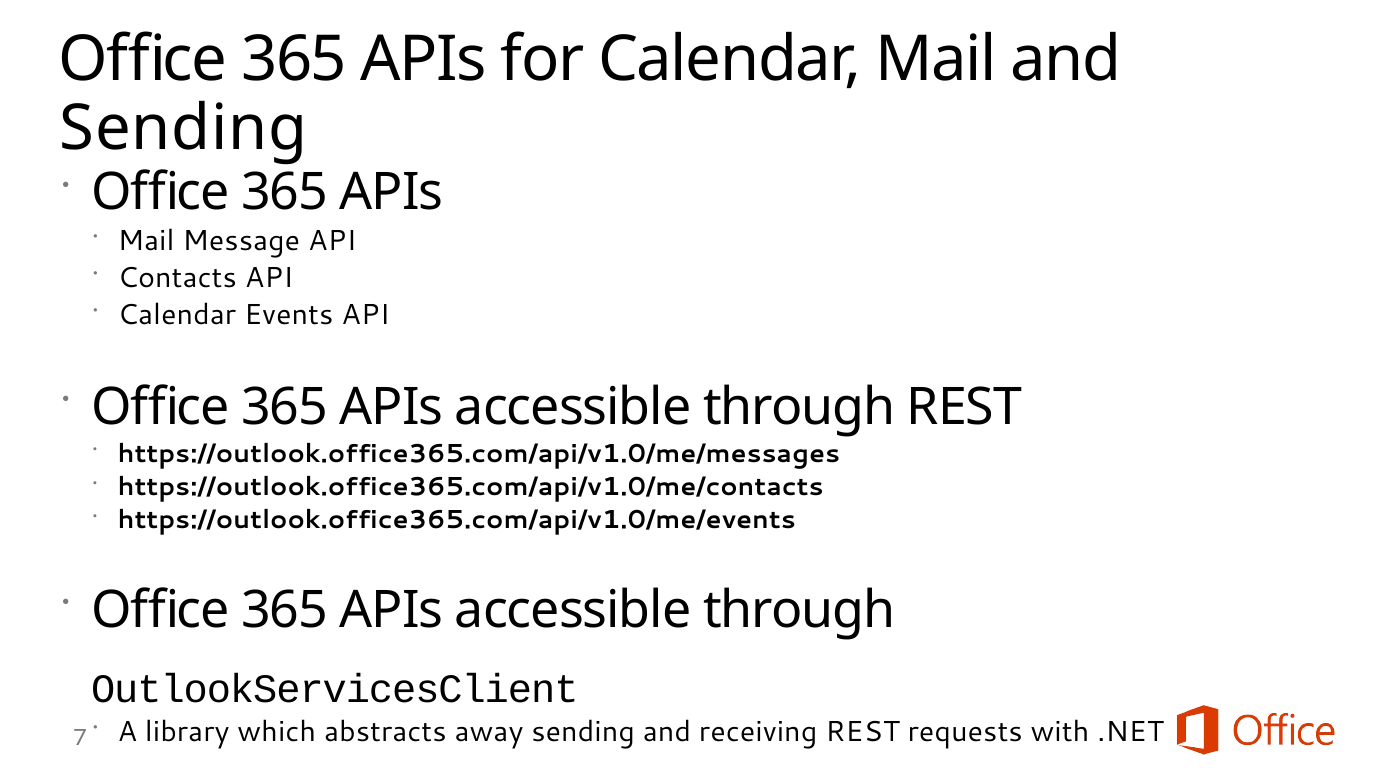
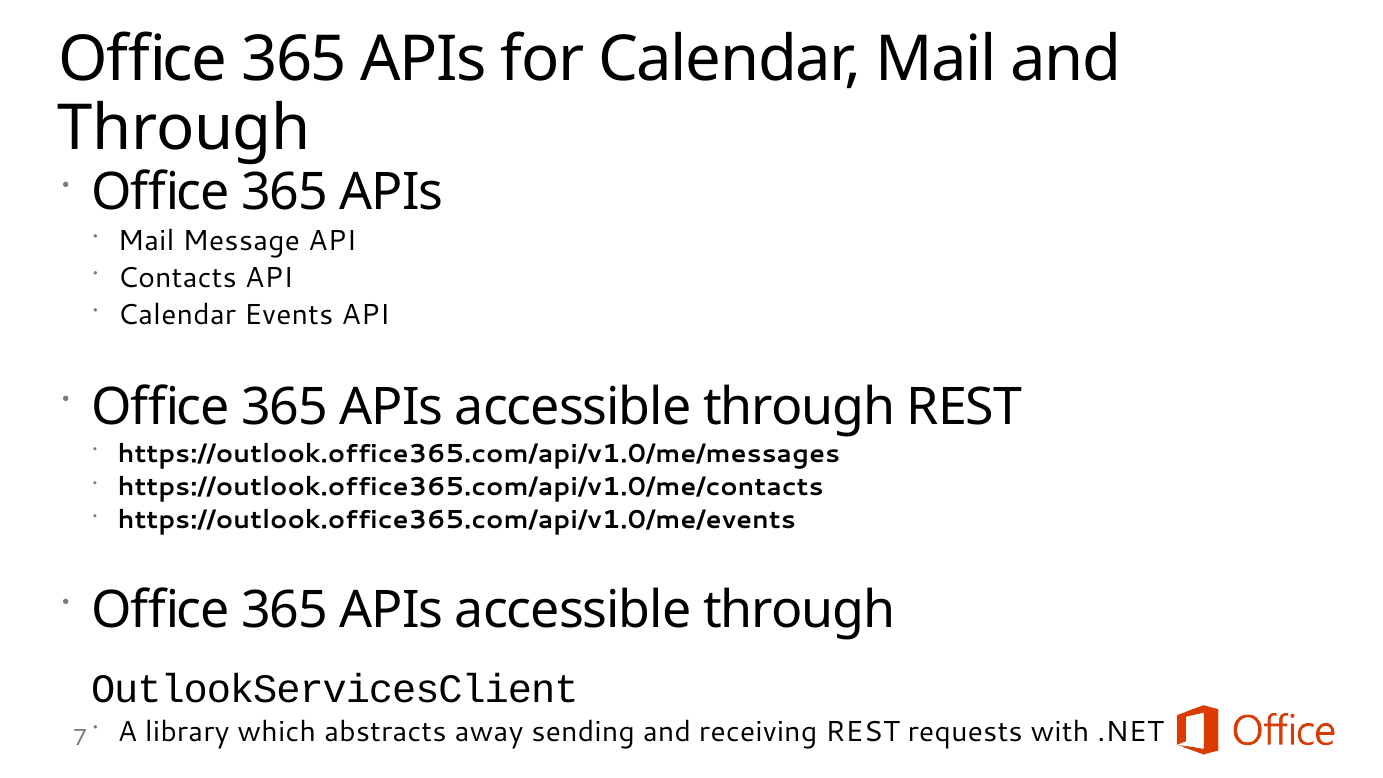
Sending at (184, 128): Sending -> Through
